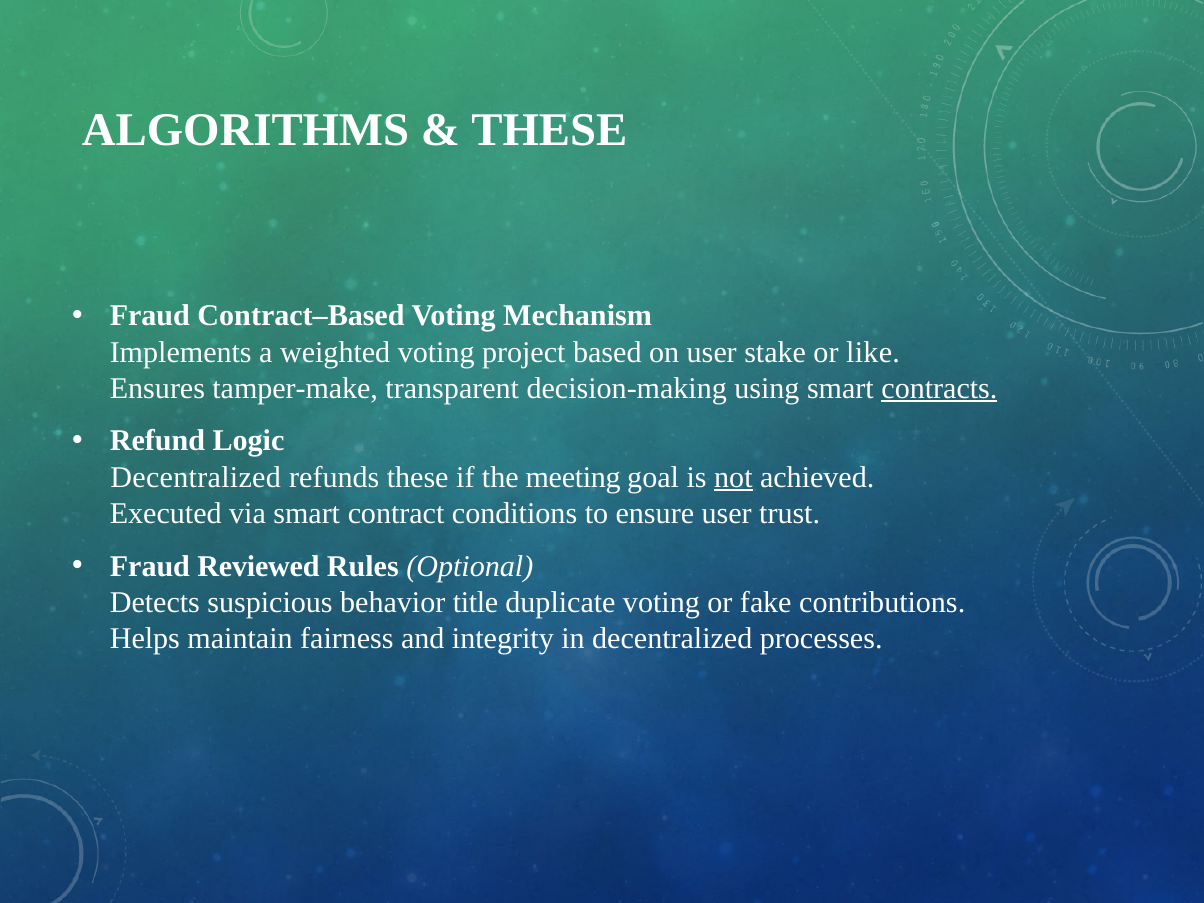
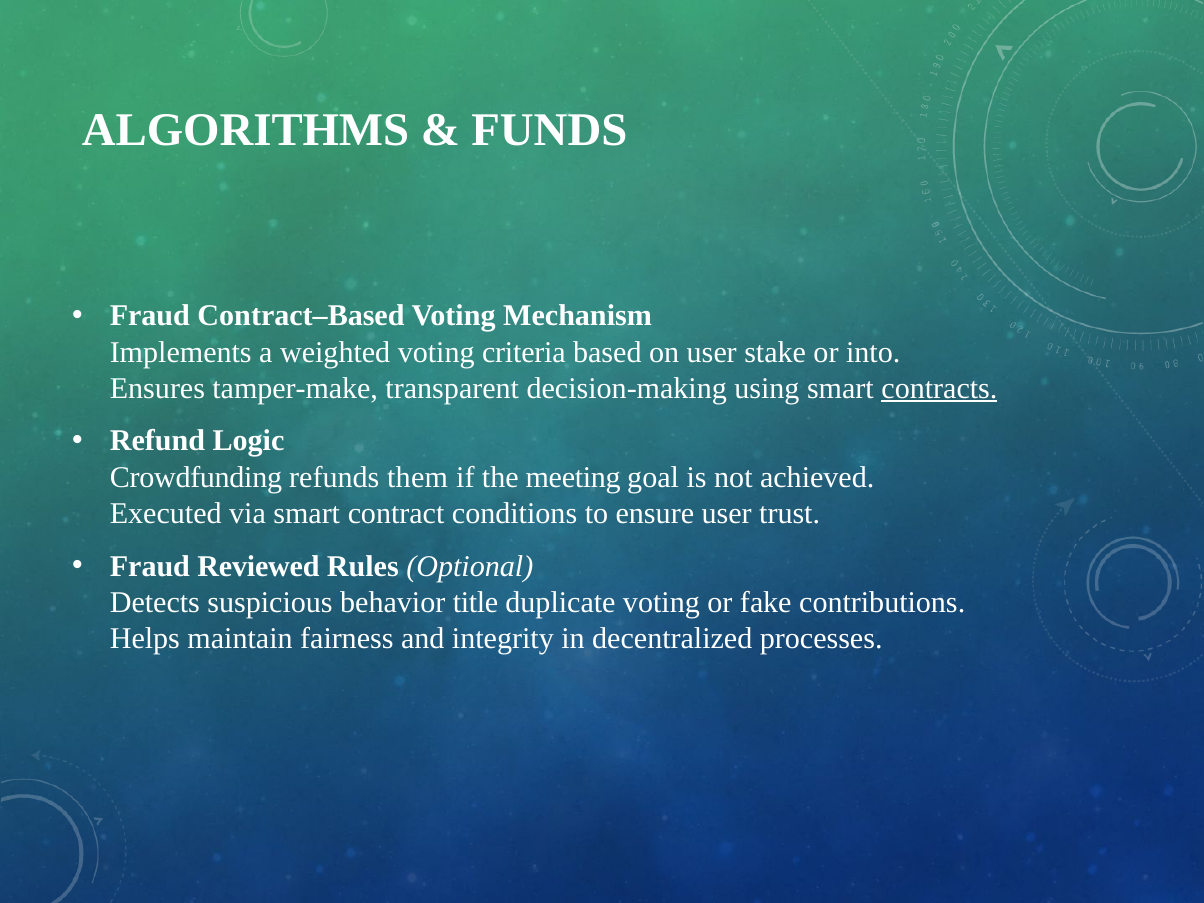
THESE at (549, 130): THESE -> FUNDS
project: project -> criteria
like: like -> into
Decentralized at (196, 477): Decentralized -> Crowdfunding
refunds these: these -> them
not underline: present -> none
